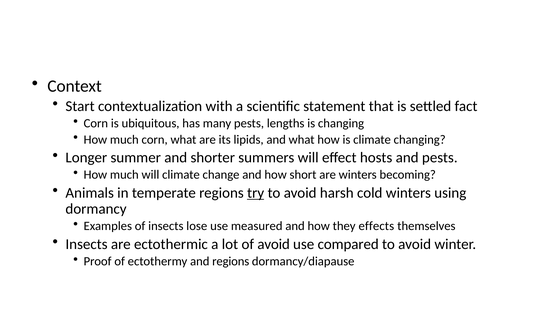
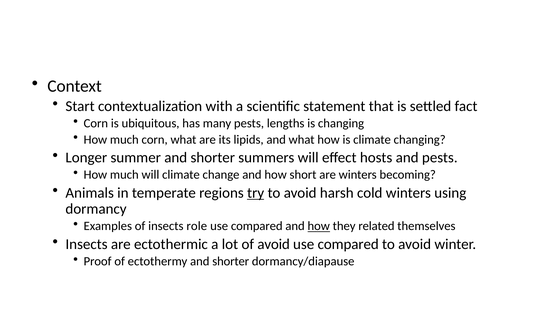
lose: lose -> role
measured at (257, 226): measured -> compared
how at (319, 226) underline: none -> present
effects: effects -> related
ectothermy and regions: regions -> shorter
